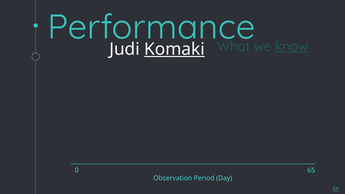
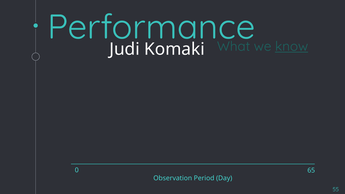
Komaki underline: present -> none
